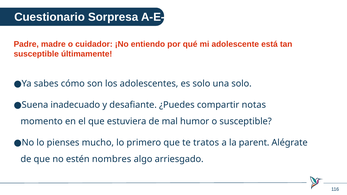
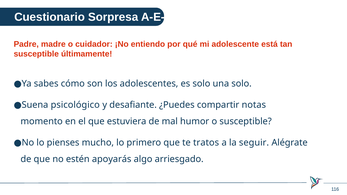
inadecuado: inadecuado -> psicológico
parent: parent -> seguir
nombres: nombres -> apoyarás
